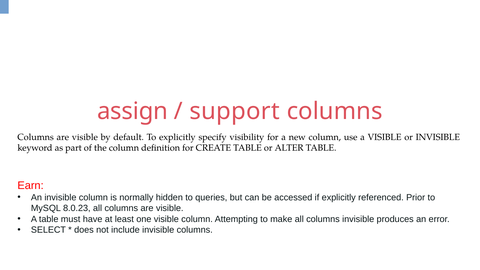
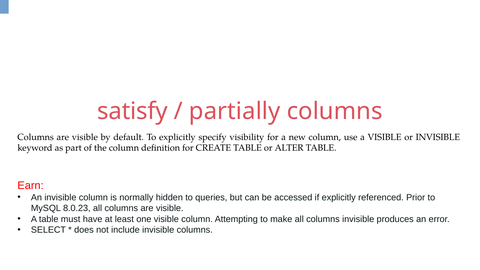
assign: assign -> satisfy
support: support -> partially
